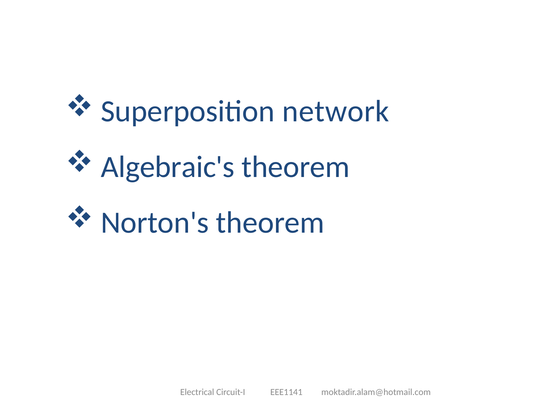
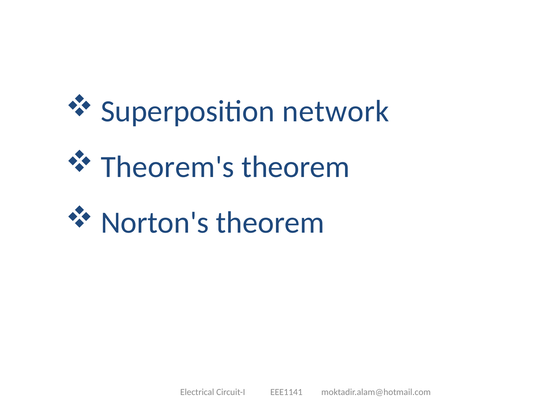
Algebraic's: Algebraic's -> Theorem's
